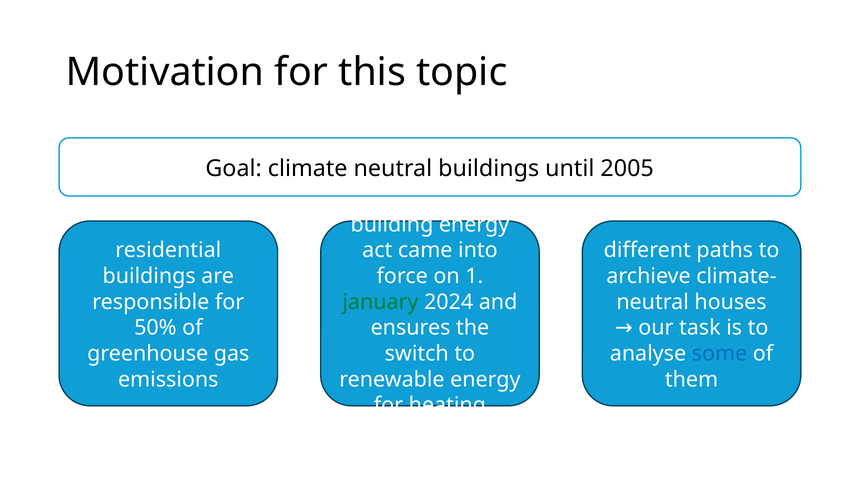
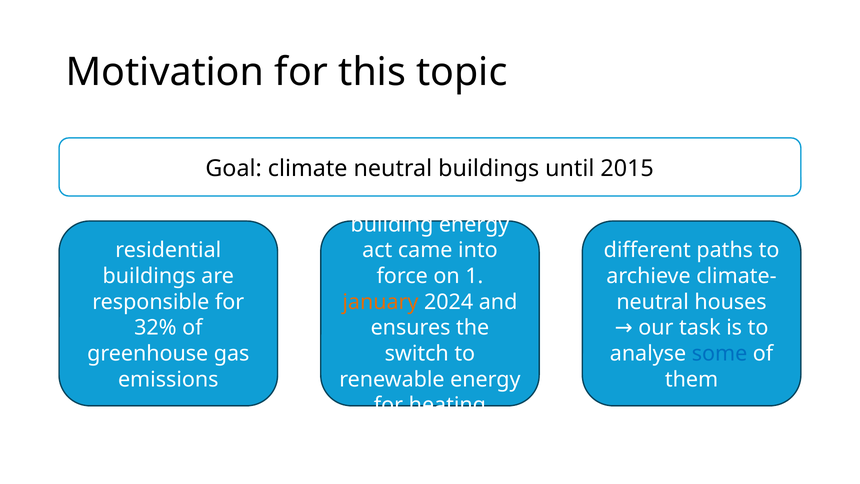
2005: 2005 -> 2015
january colour: green -> orange
50%: 50% -> 32%
